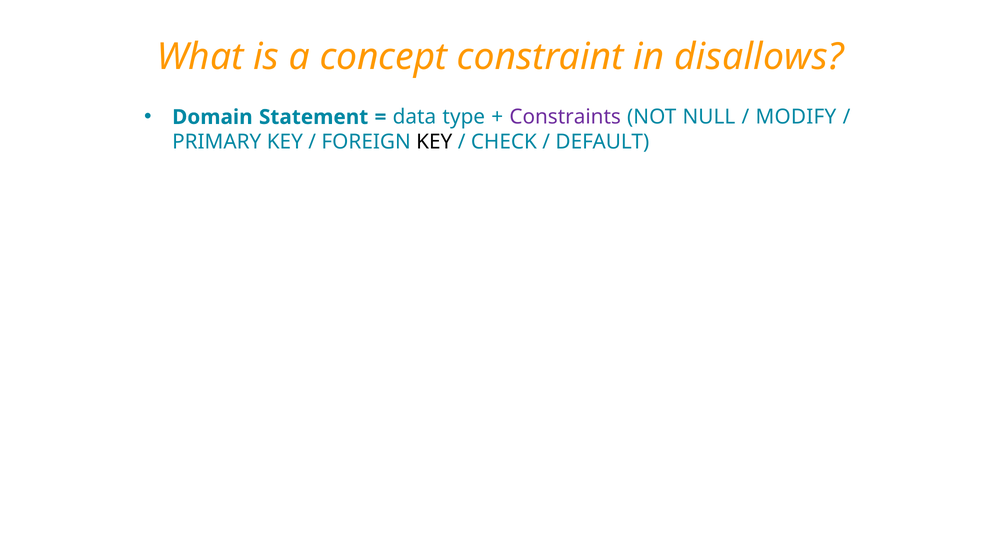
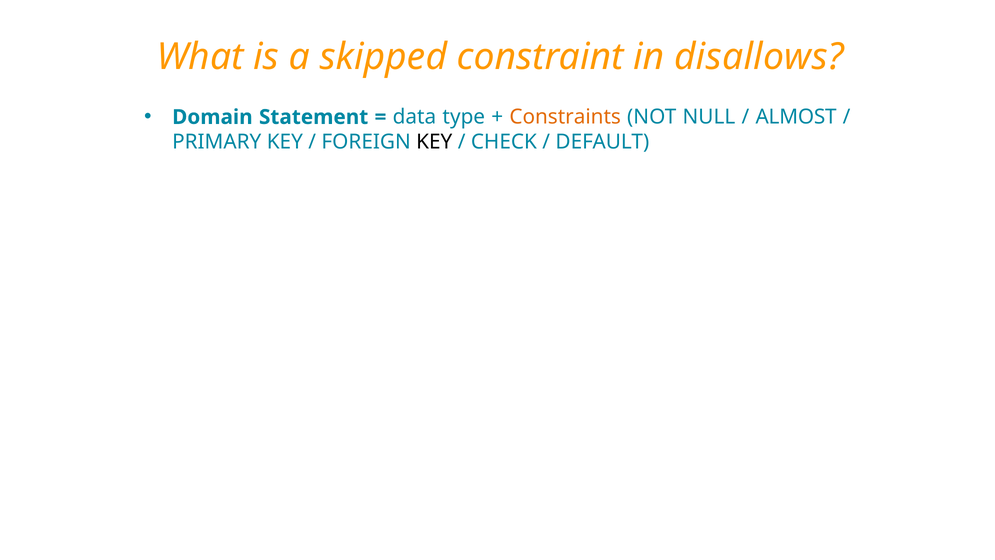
concept: concept -> skipped
Constraints colour: purple -> orange
MODIFY: MODIFY -> ALMOST
